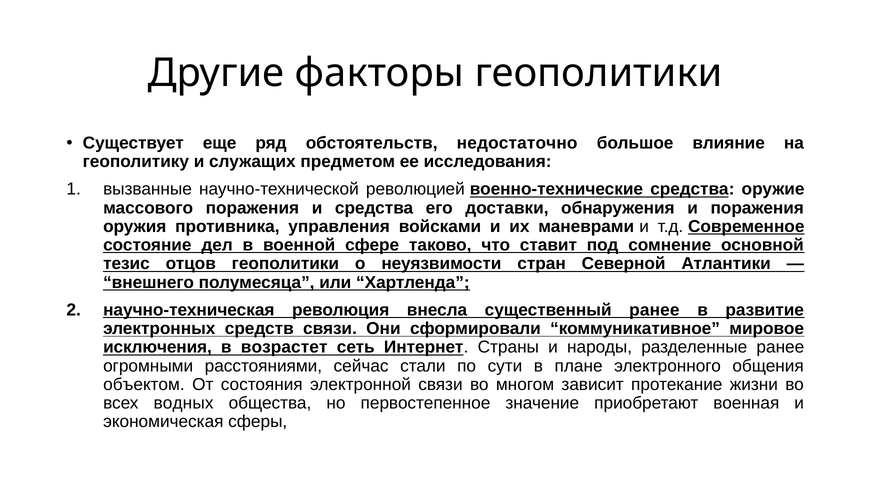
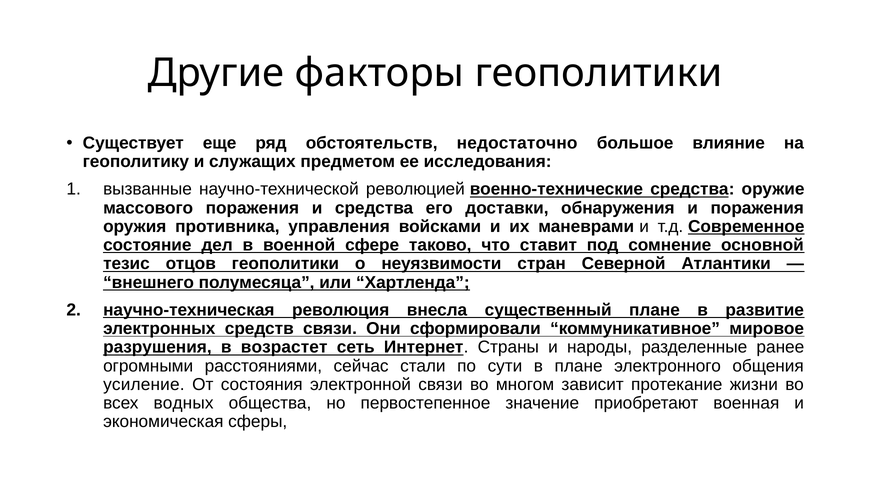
существенный ранее: ранее -> плане
исключения: исключения -> разрушения
объектом: объектом -> усиление
